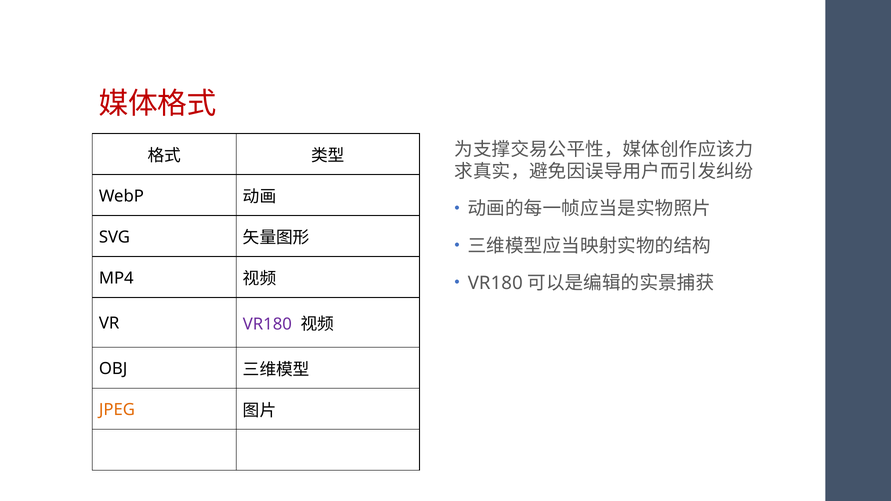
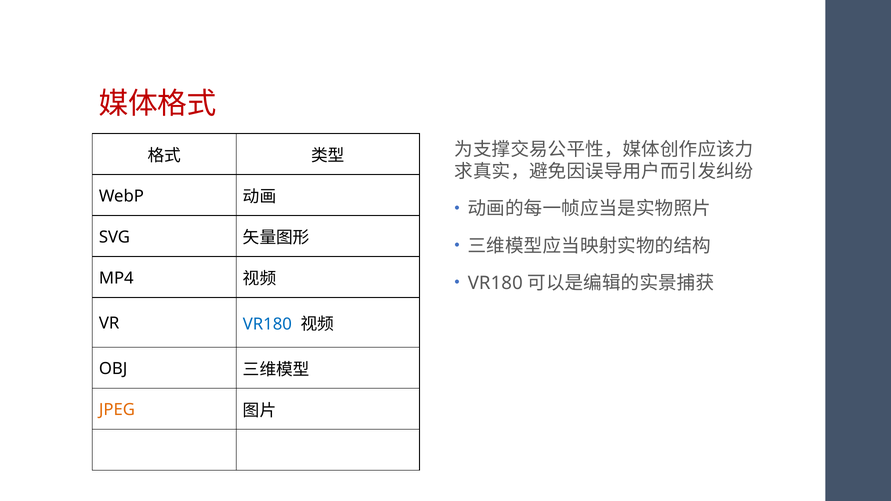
VR180 at (267, 324) colour: purple -> blue
